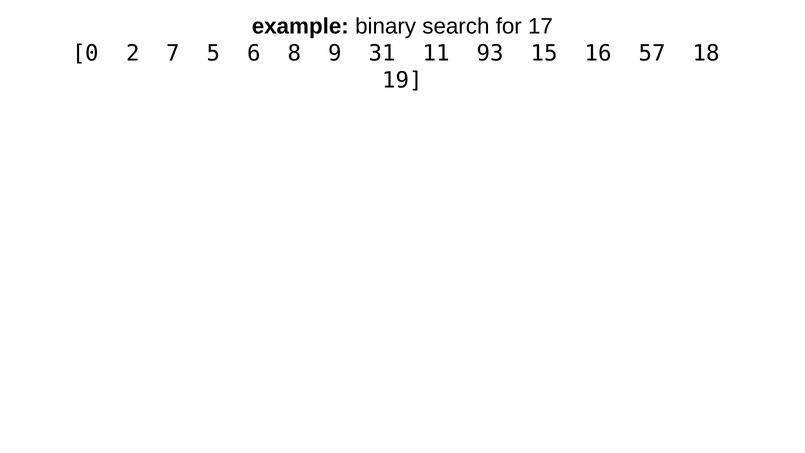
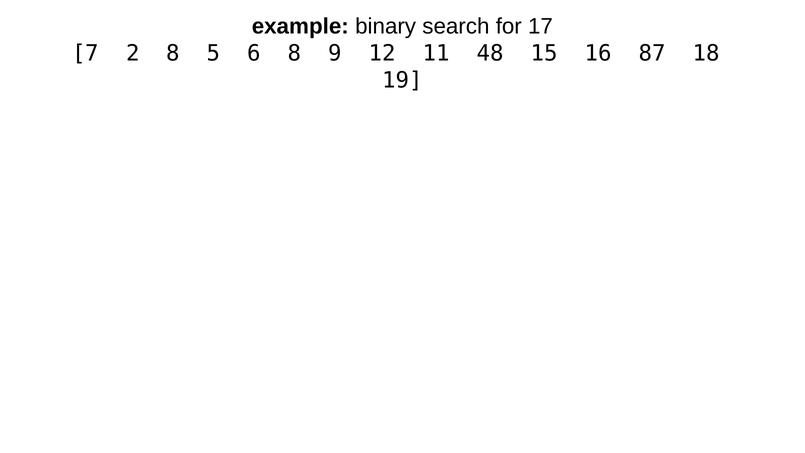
0: 0 -> 7
2 7: 7 -> 8
31: 31 -> 12
93: 93 -> 48
57: 57 -> 87
